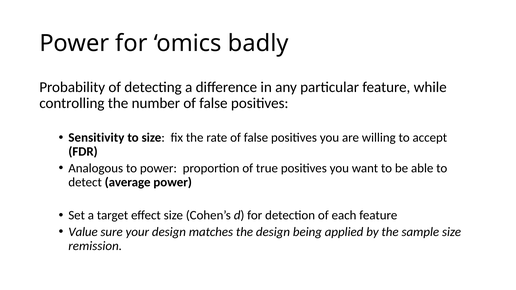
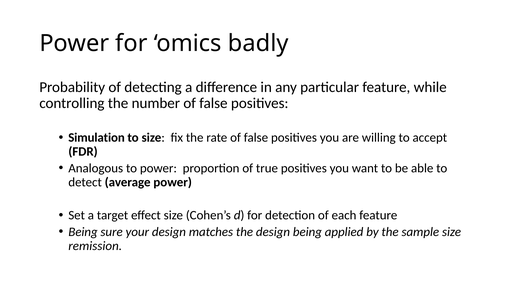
Sensitivity: Sensitivity -> Simulation
Value at (83, 232): Value -> Being
